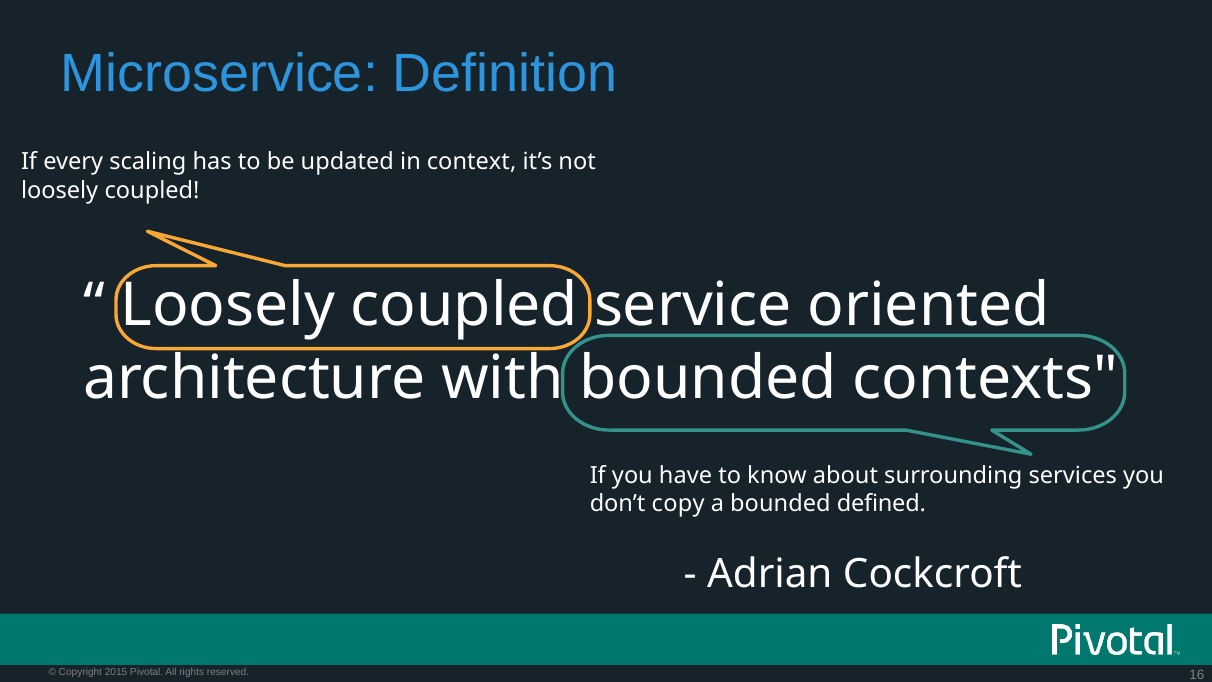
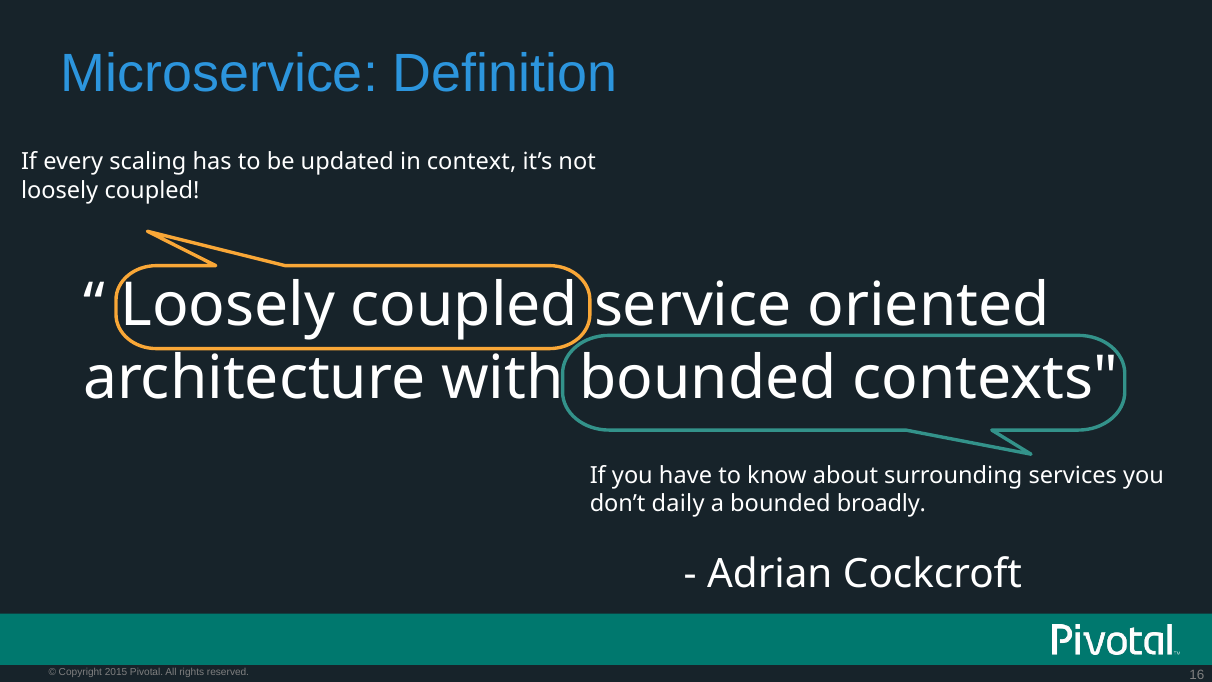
copy: copy -> daily
defined: defined -> broadly
